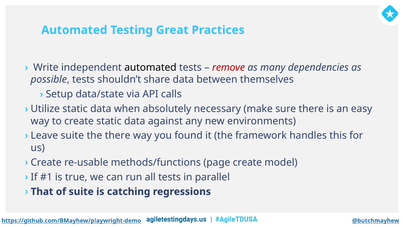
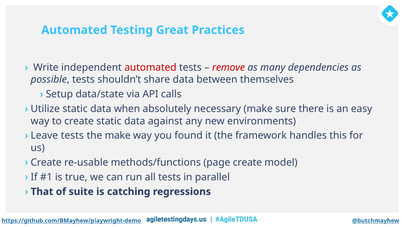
automated at (150, 67) colour: black -> red
Leave suite: suite -> tests
the there: there -> make
